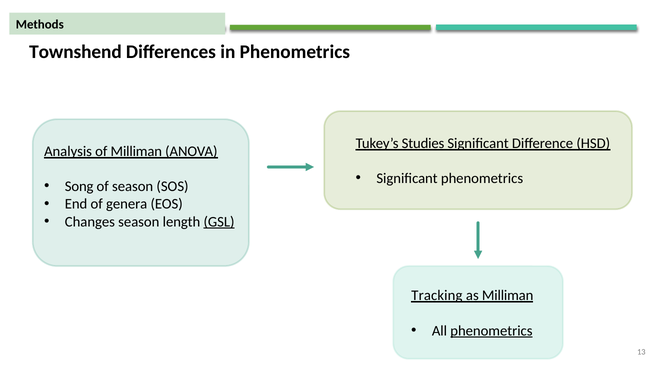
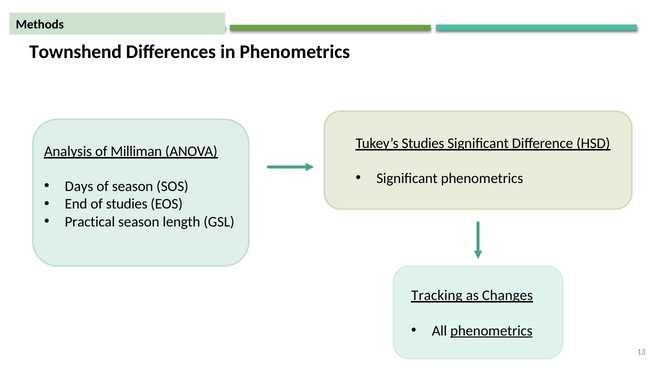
Song: Song -> Days
of genera: genera -> studies
Changes: Changes -> Practical
GSL underline: present -> none
as Milliman: Milliman -> Changes
